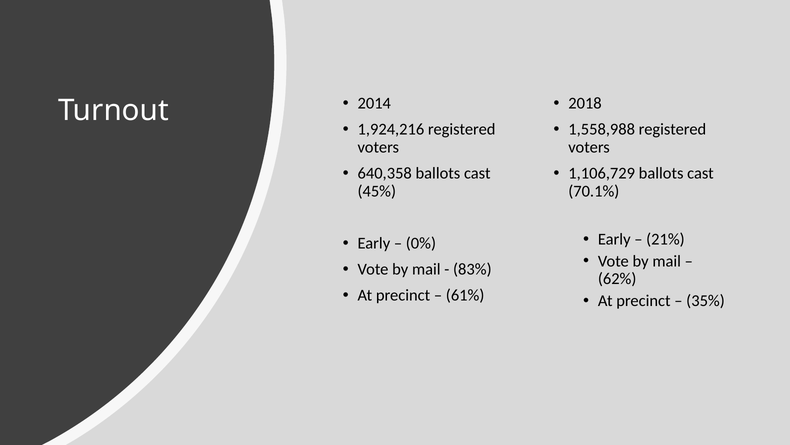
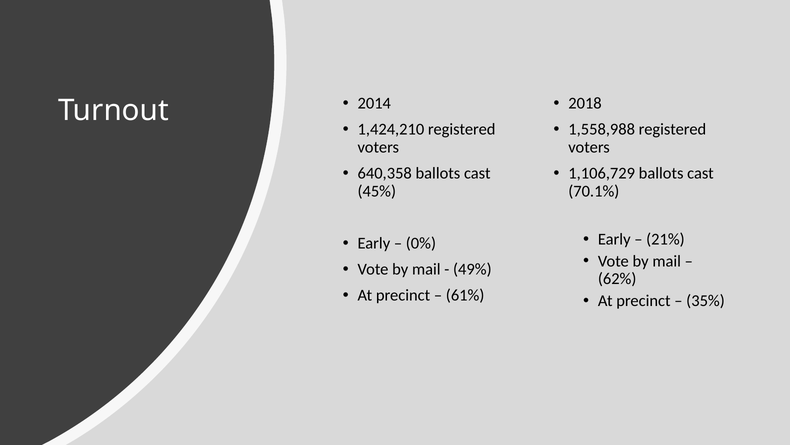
1,924,216: 1,924,216 -> 1,424,210
83%: 83% -> 49%
